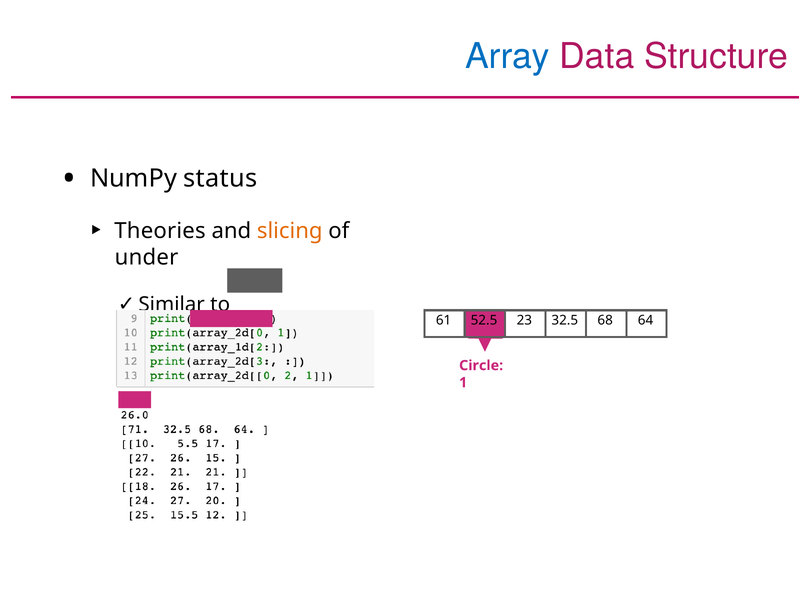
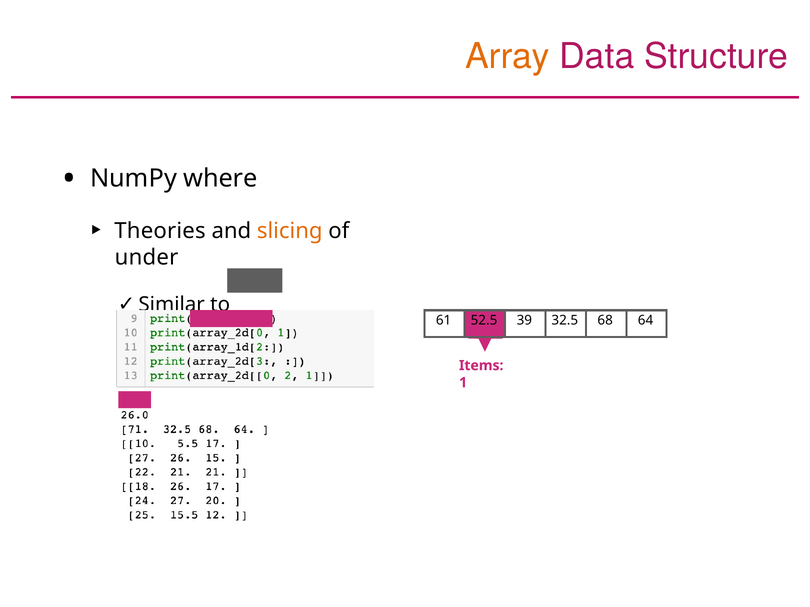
Array colour: blue -> orange
status: status -> where
23: 23 -> 39
Circle: Circle -> Items
